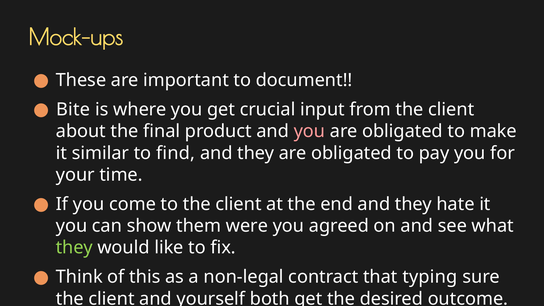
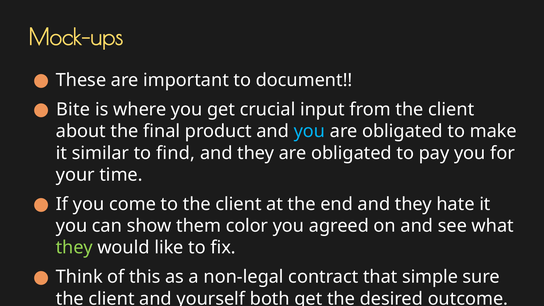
you at (309, 131) colour: pink -> light blue
were: were -> color
typing: typing -> simple
